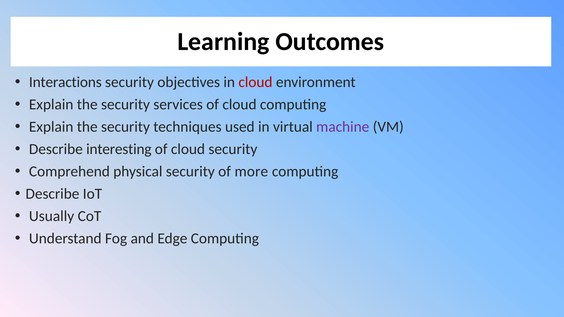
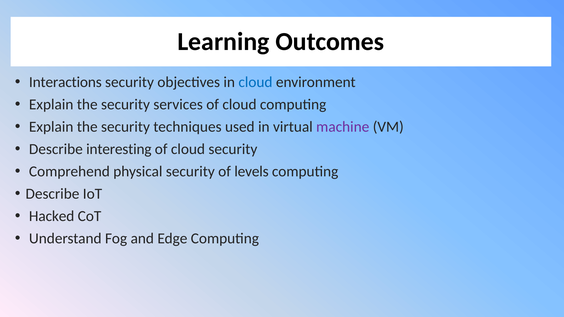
cloud at (255, 82) colour: red -> blue
more: more -> levels
Usually: Usually -> Hacked
